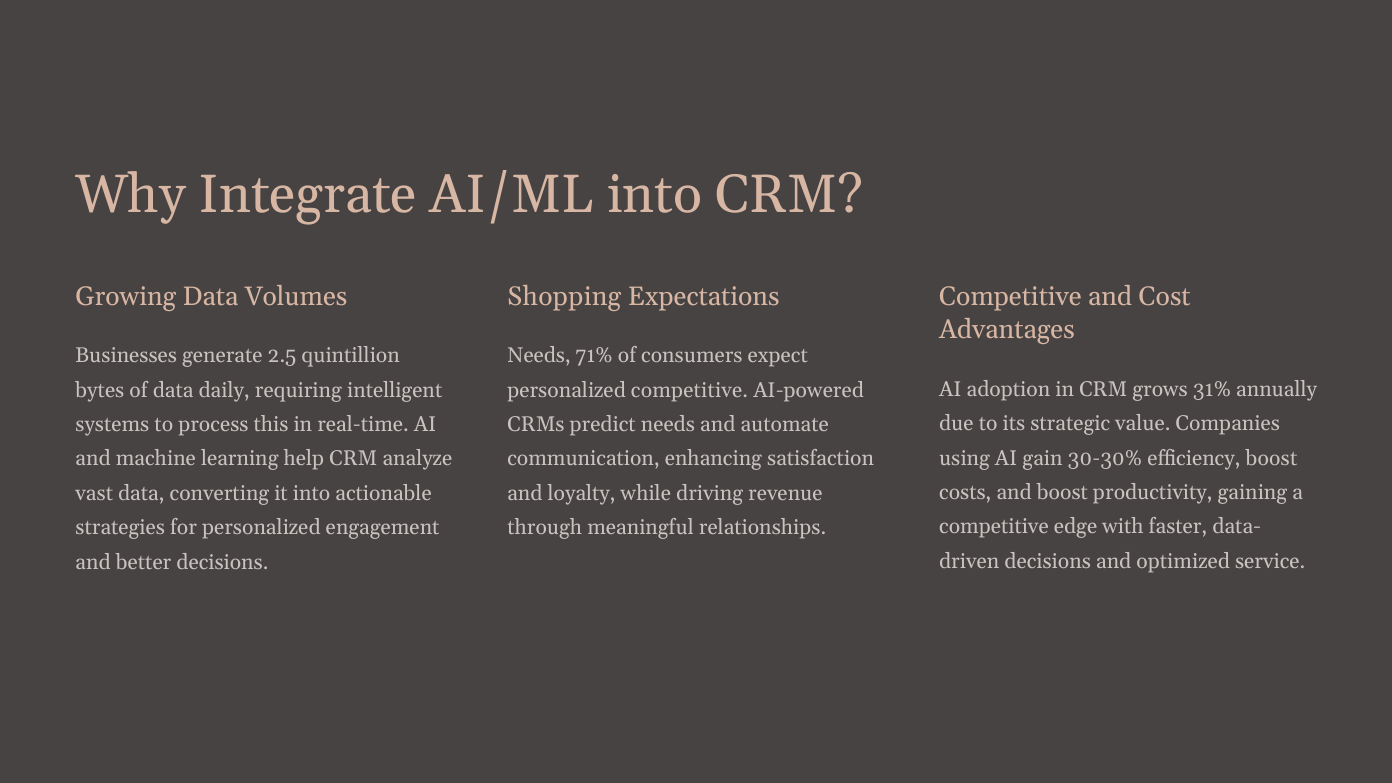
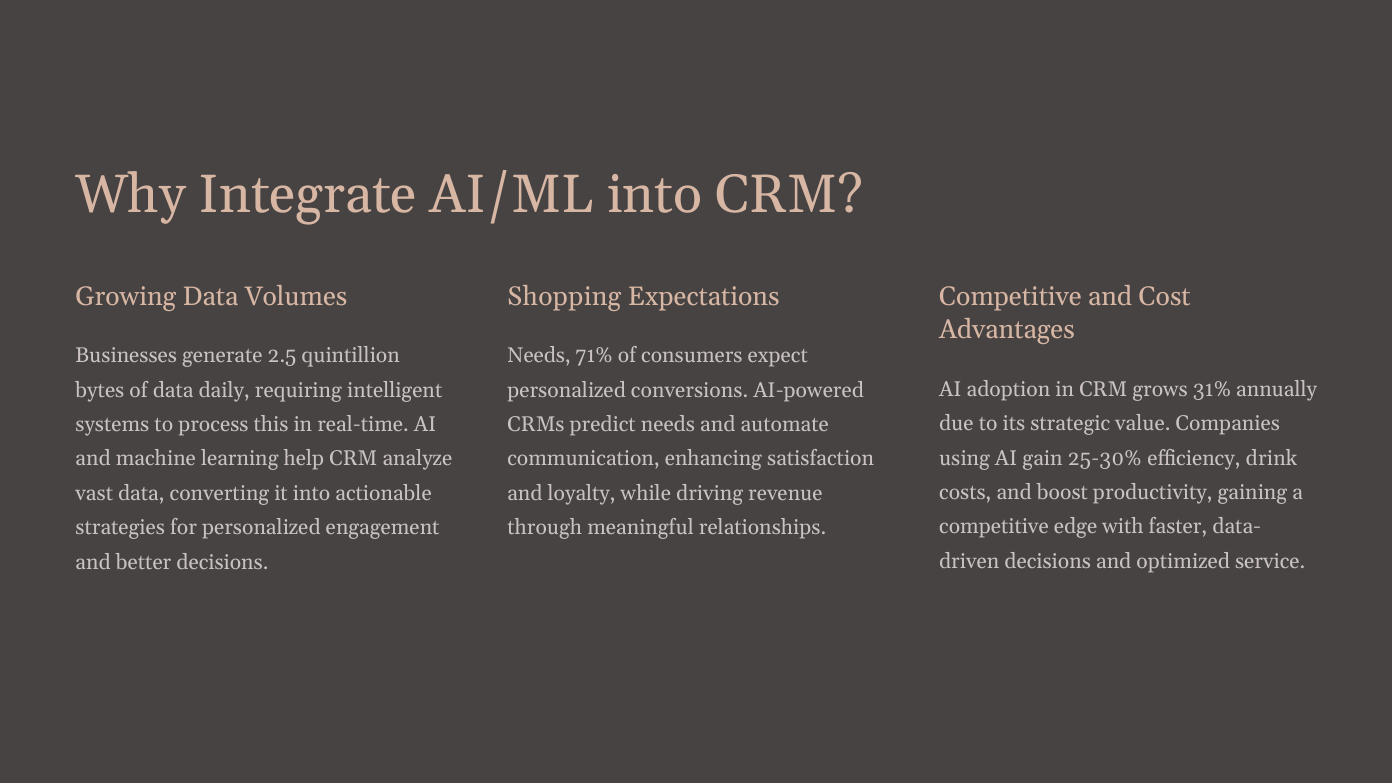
personalized competitive: competitive -> conversions
30-30%: 30-30% -> 25-30%
efficiency boost: boost -> drink
